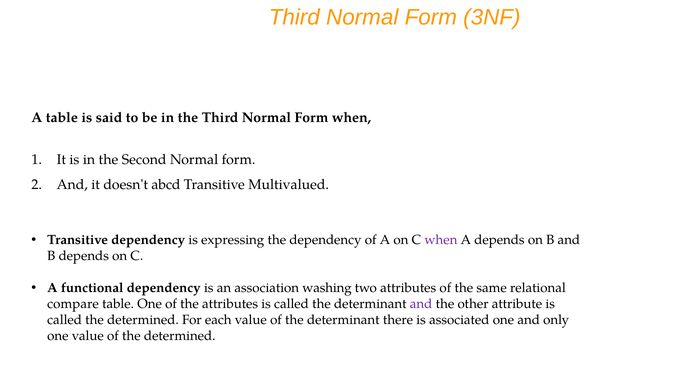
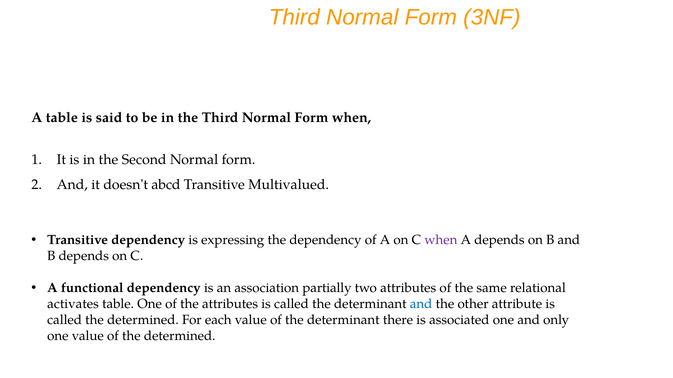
washing: washing -> partially
compare: compare -> activates
and at (421, 304) colour: purple -> blue
